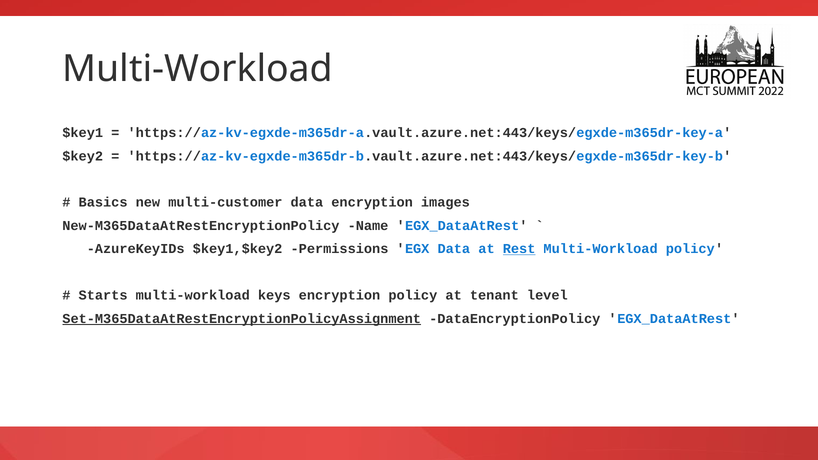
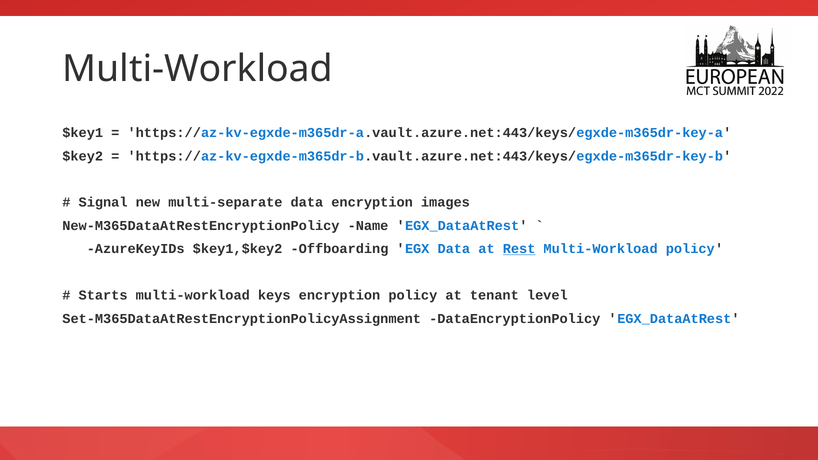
Basics: Basics -> Signal
multi-customer: multi-customer -> multi-separate
Permissions: Permissions -> Offboarding
Set-M365DataAtRestEncryptionPolicyAssignment underline: present -> none
